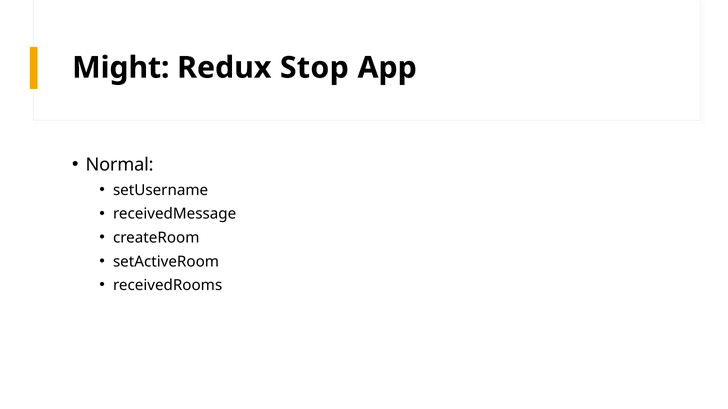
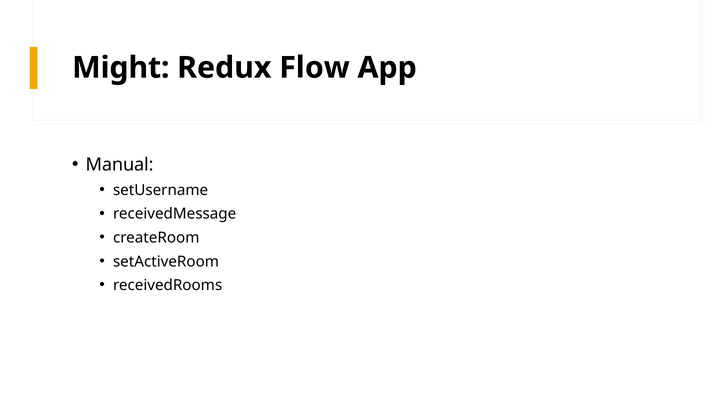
Stop: Stop -> Flow
Normal: Normal -> Manual
